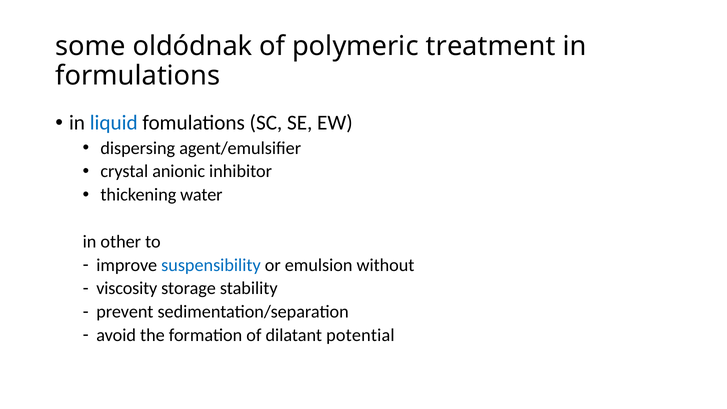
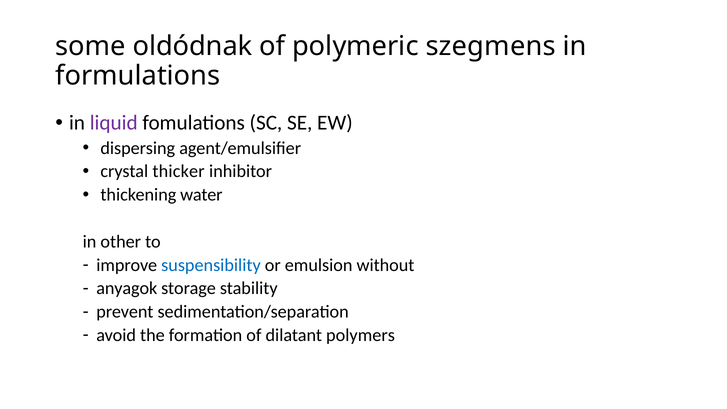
treatment: treatment -> szegmens
liquid colour: blue -> purple
anionic: anionic -> thicker
viscosity: viscosity -> anyagok
potential: potential -> polymers
